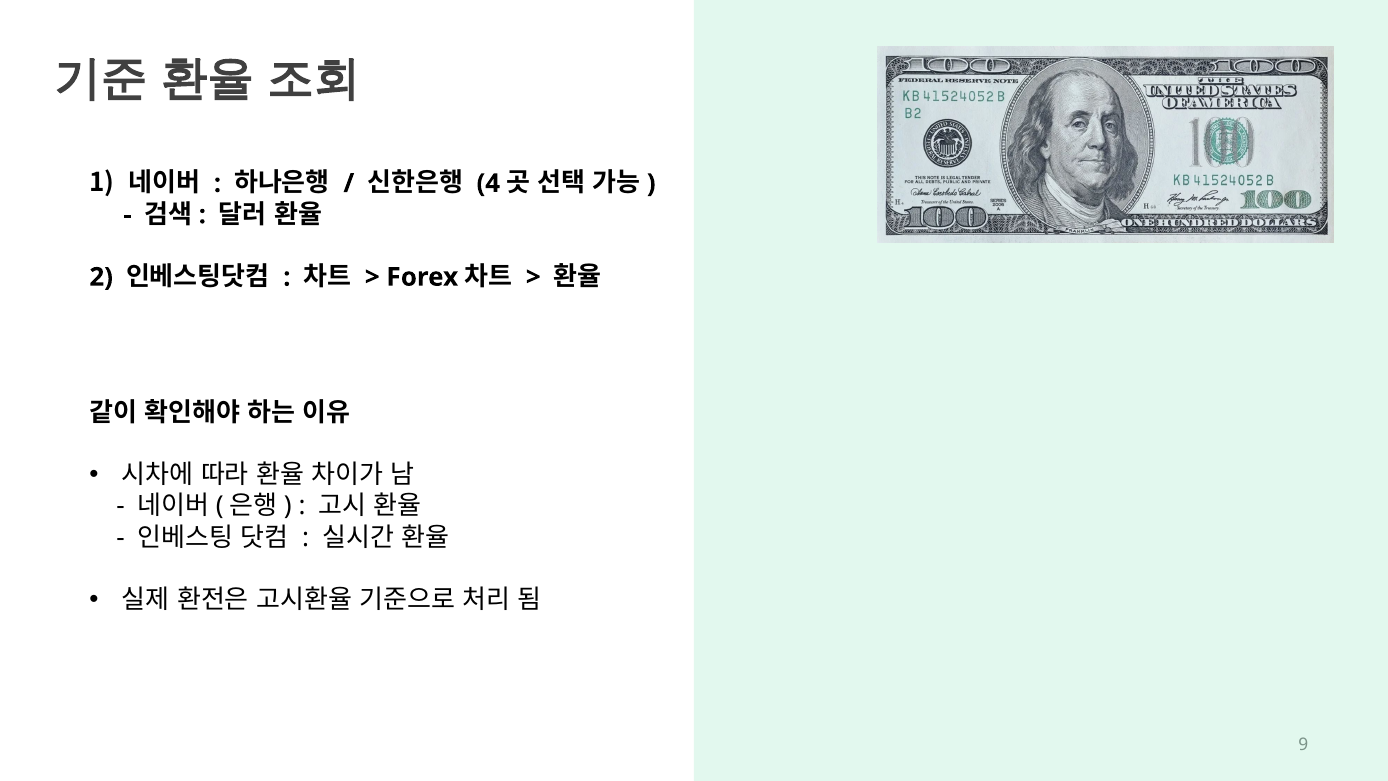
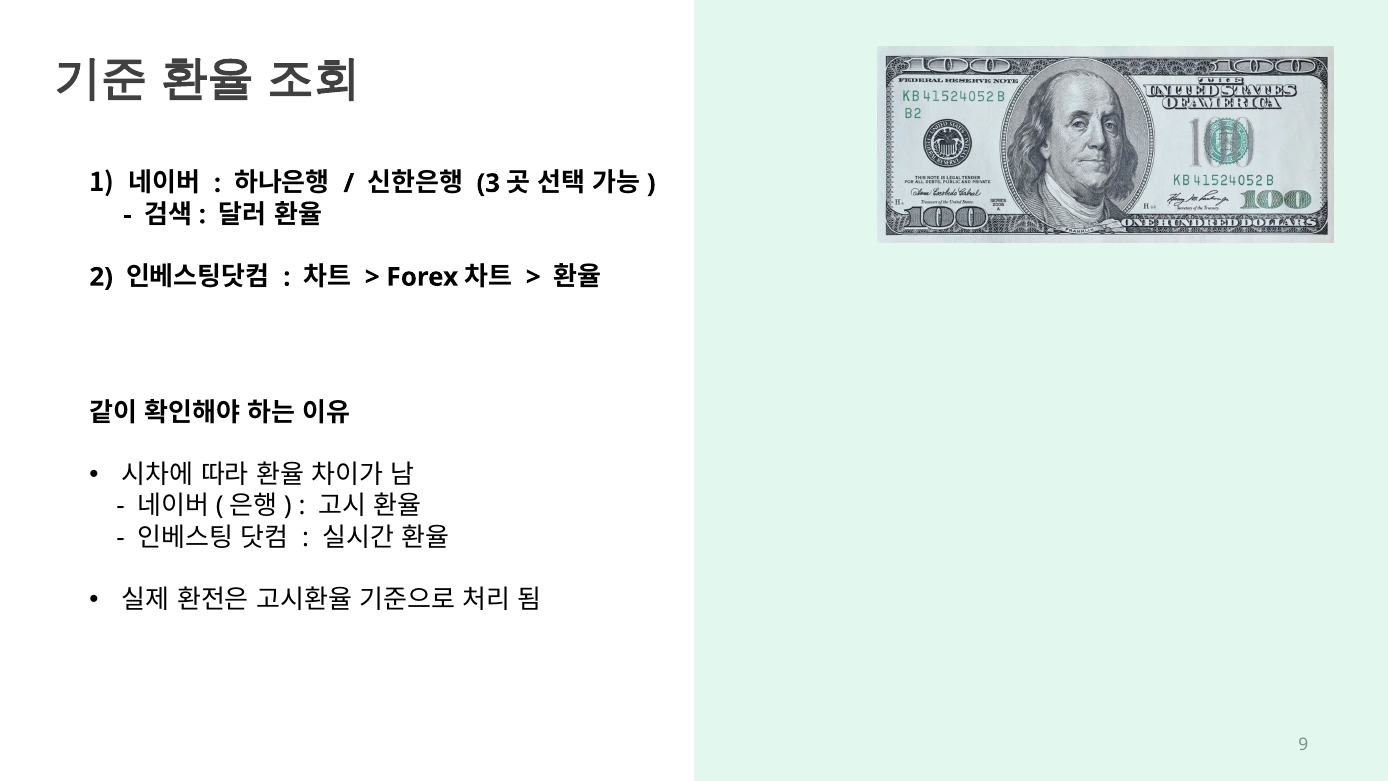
4: 4 -> 3
